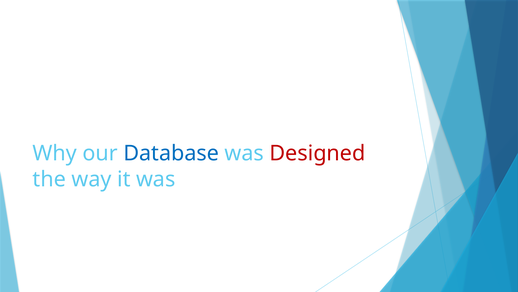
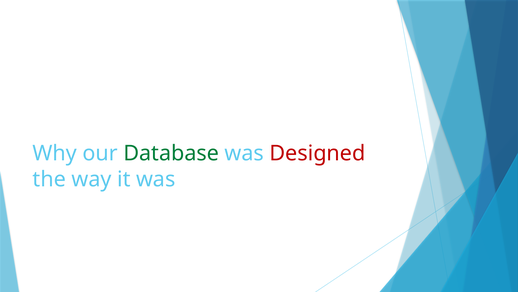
Database colour: blue -> green
